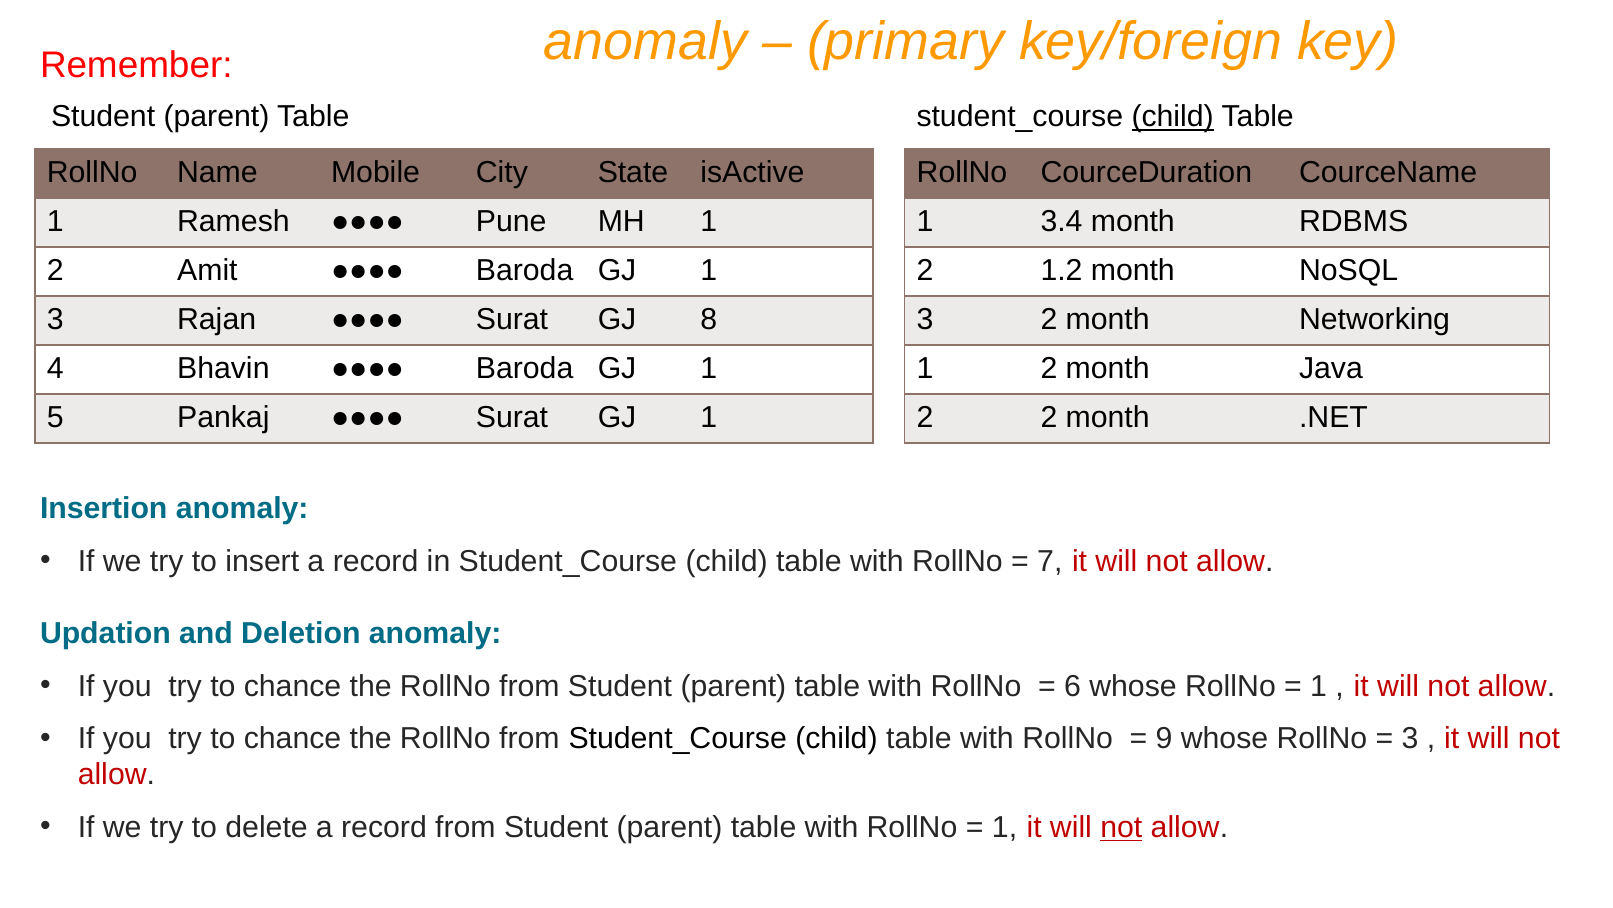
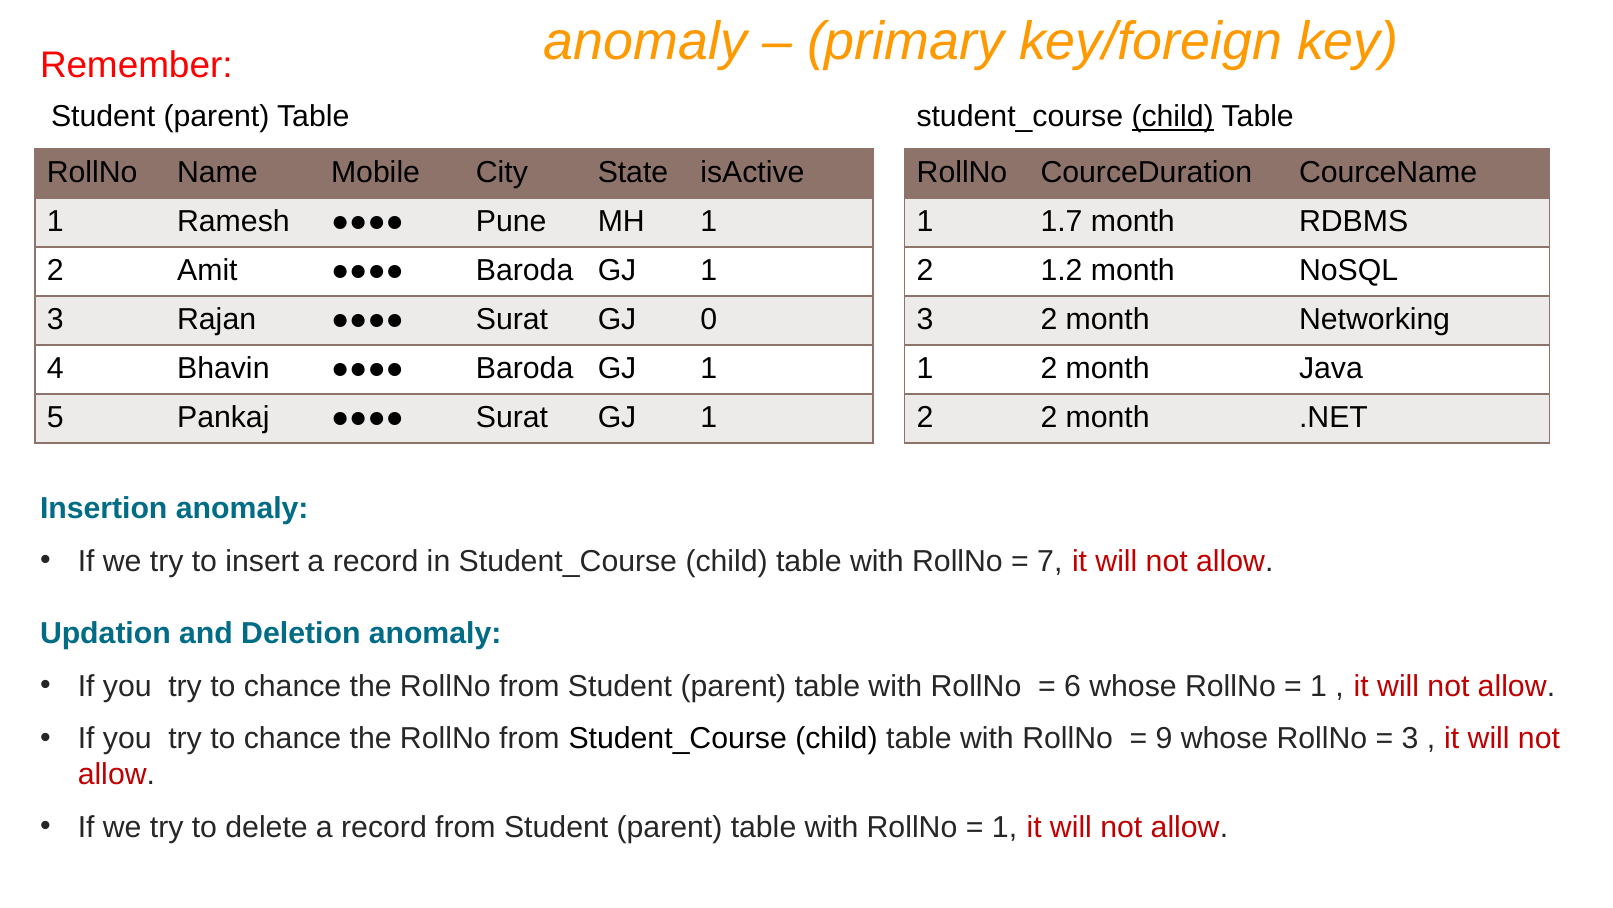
3.4: 3.4 -> 1.7
8: 8 -> 0
not at (1121, 827) underline: present -> none
